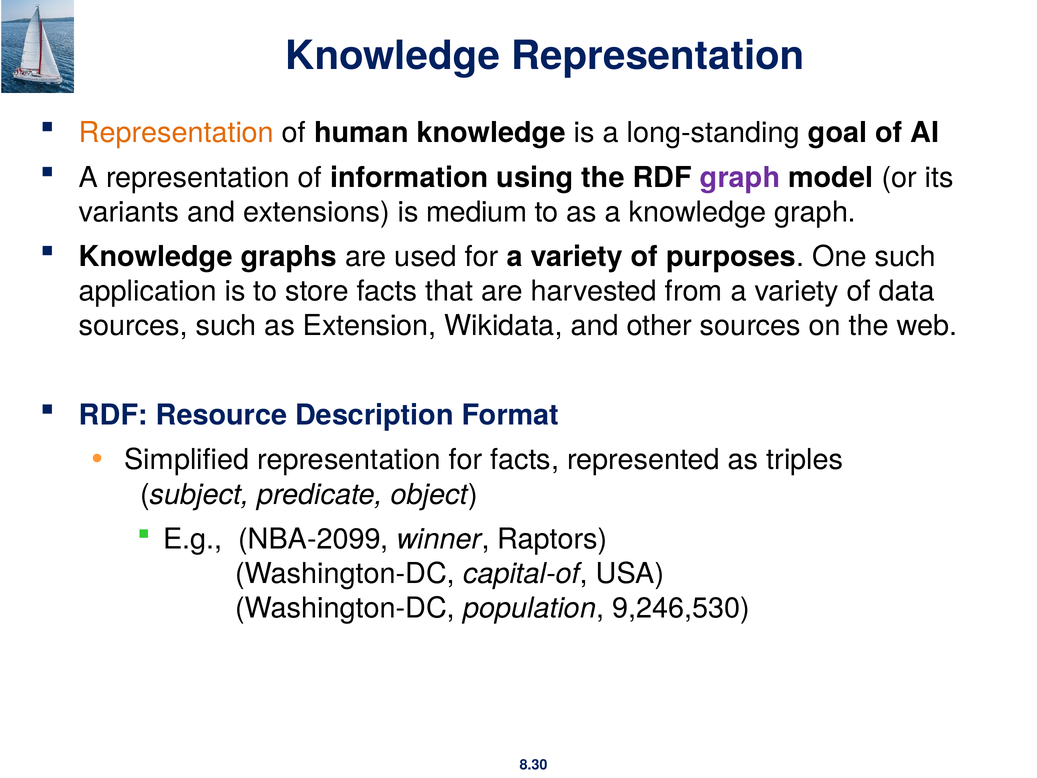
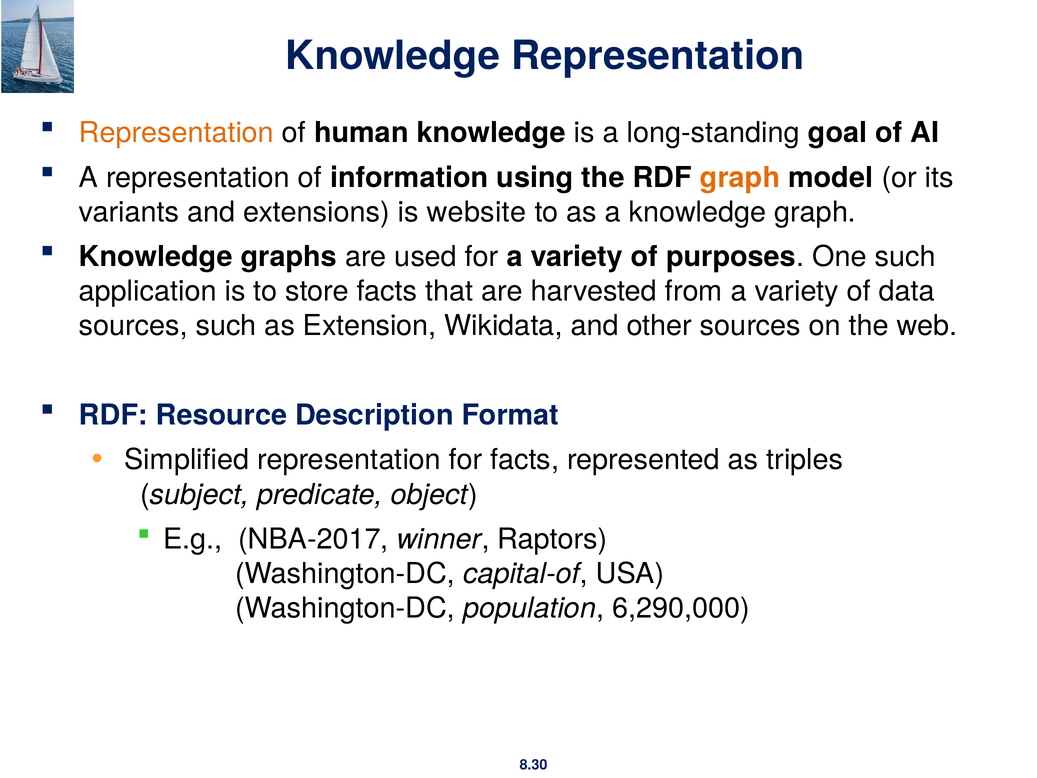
graph at (740, 177) colour: purple -> orange
medium: medium -> website
NBA-2099: NBA-2099 -> NBA-2017
9,246,530: 9,246,530 -> 6,290,000
